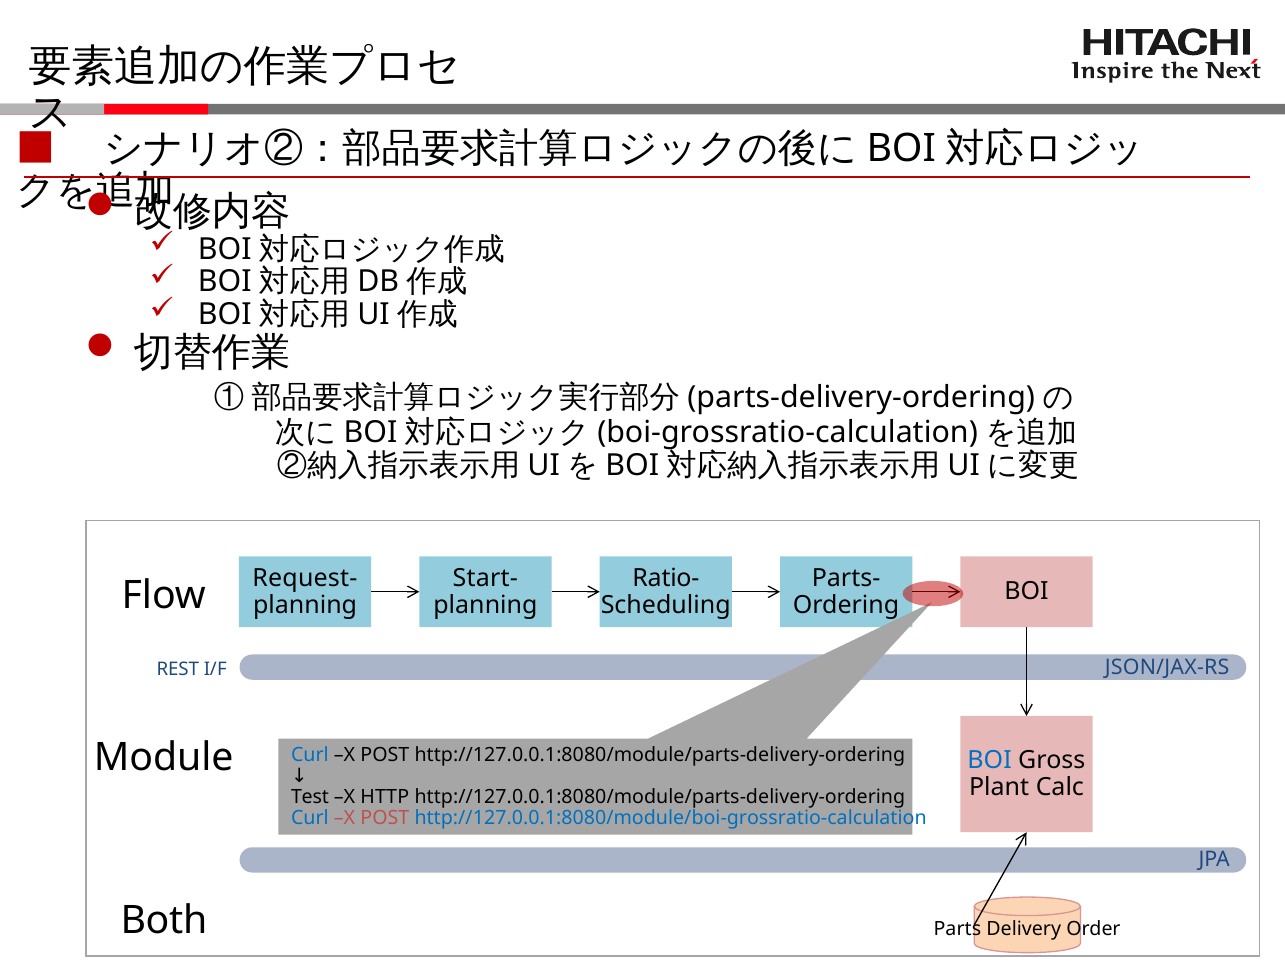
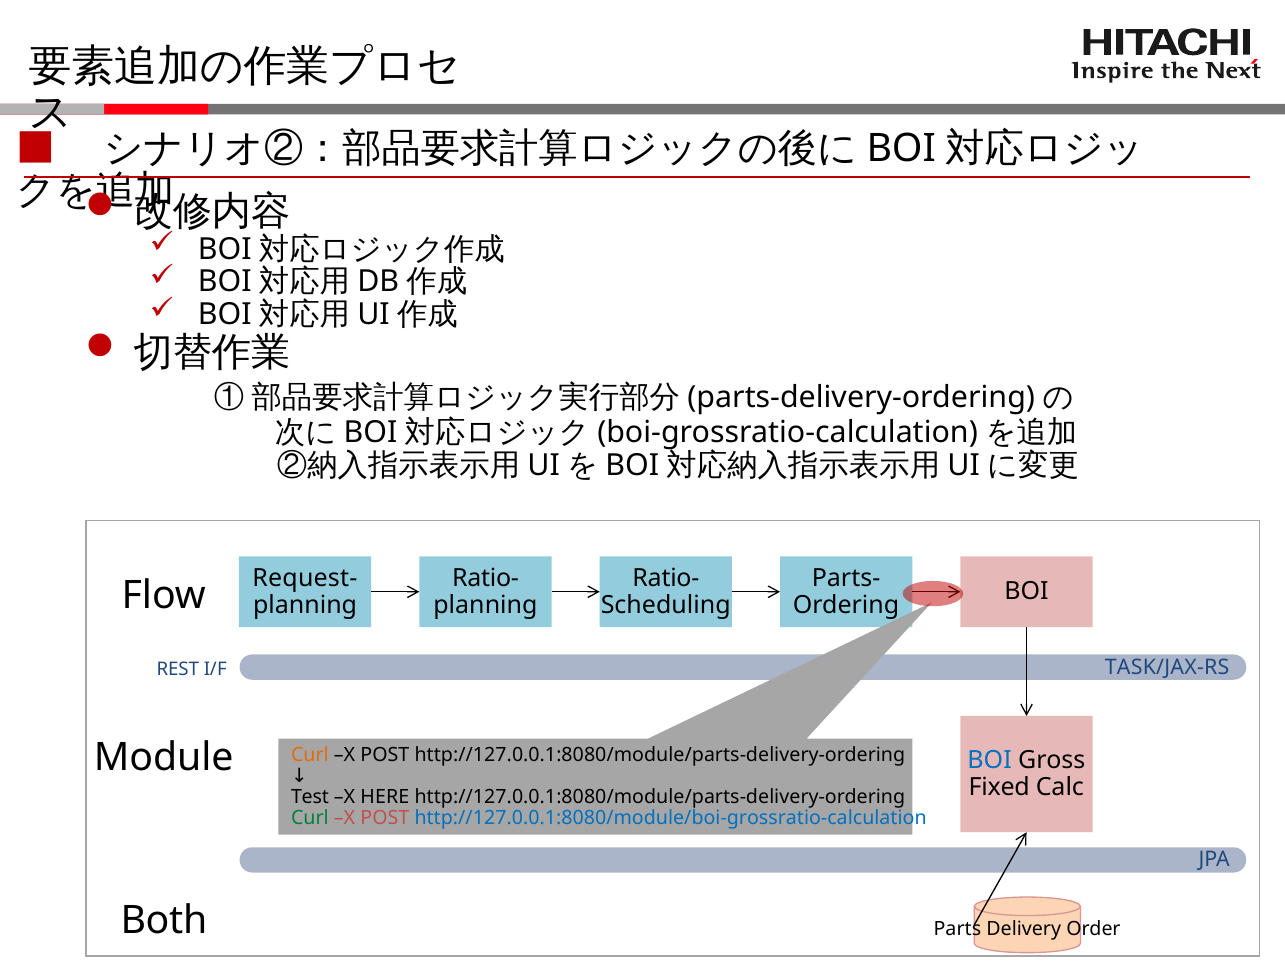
Start- at (485, 578): Start- -> Ratio-
JSON/JAX-RS: JSON/JAX-RS -> TASK/JAX-RS
Curl at (310, 755) colour: blue -> orange
Plant: Plant -> Fixed
HTTP: HTTP -> HERE
Curl at (310, 818) colour: blue -> green
